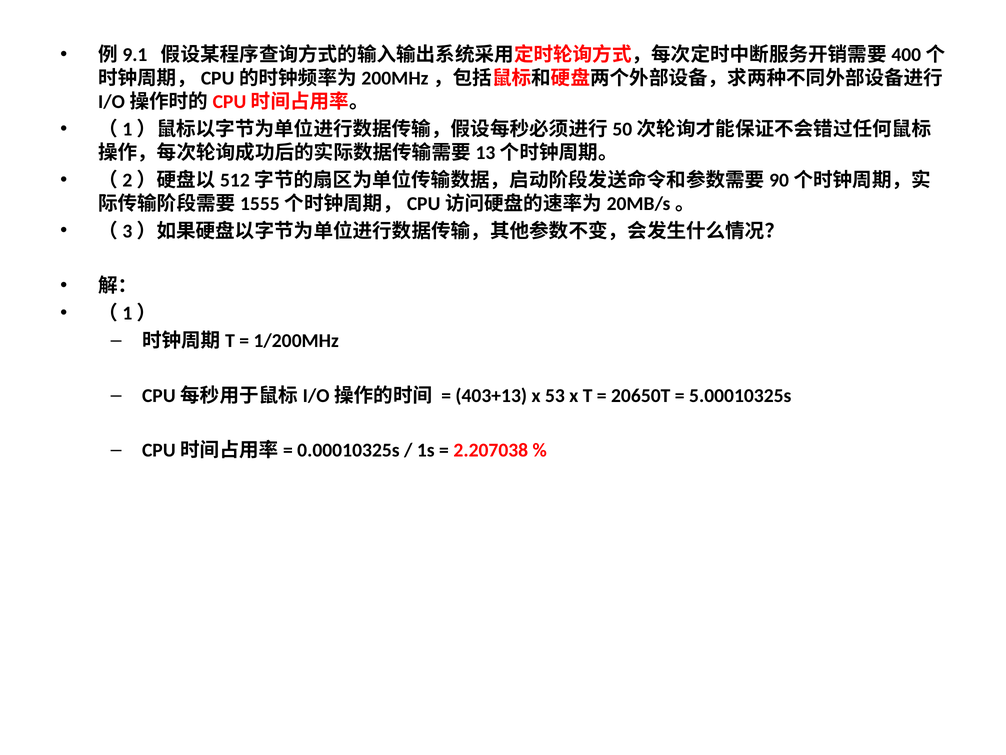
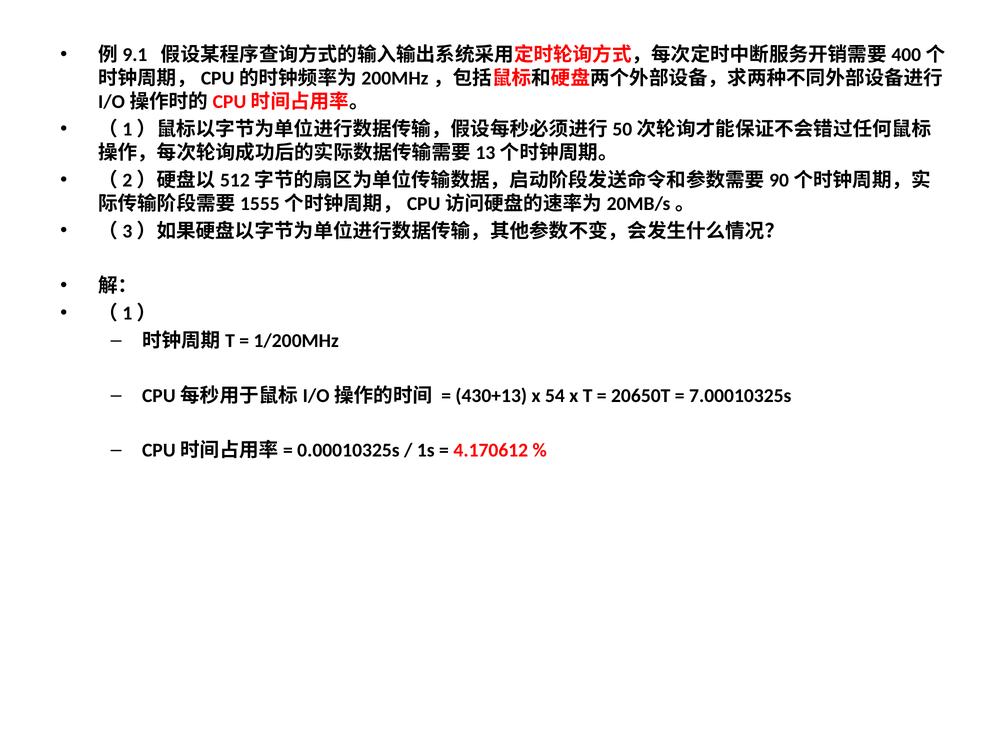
403+13: 403+13 -> 430+13
53: 53 -> 54
5.00010325s: 5.00010325s -> 7.00010325s
2.207038: 2.207038 -> 4.170612
